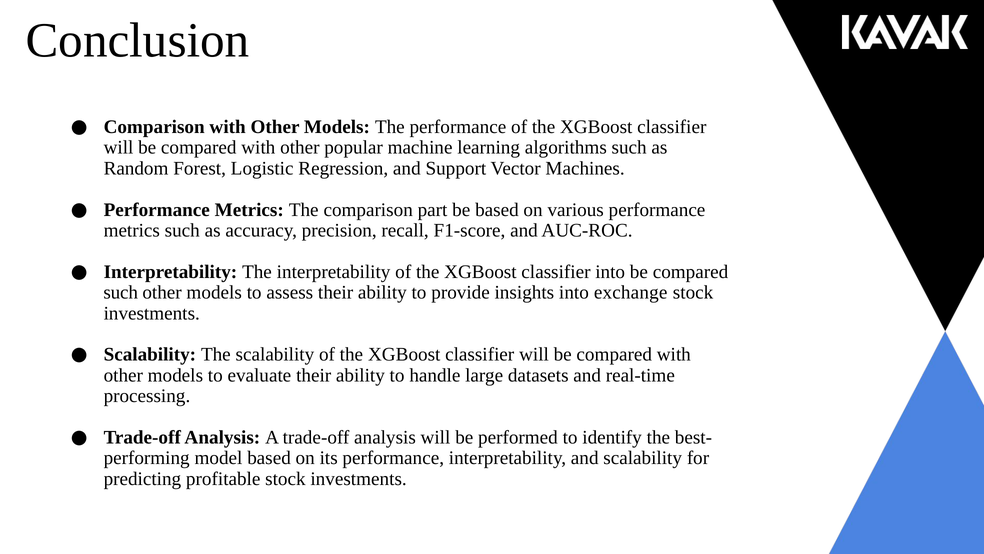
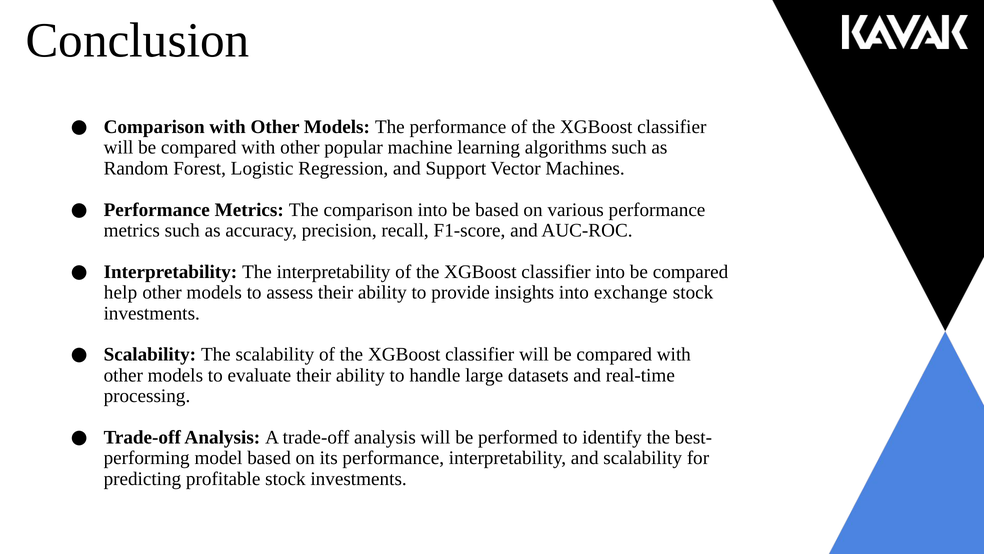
comparison part: part -> into
such at (121, 292): such -> help
